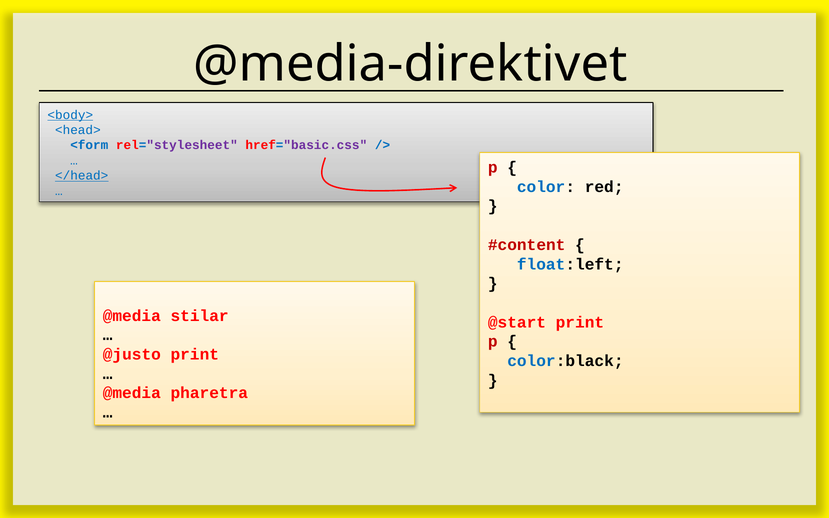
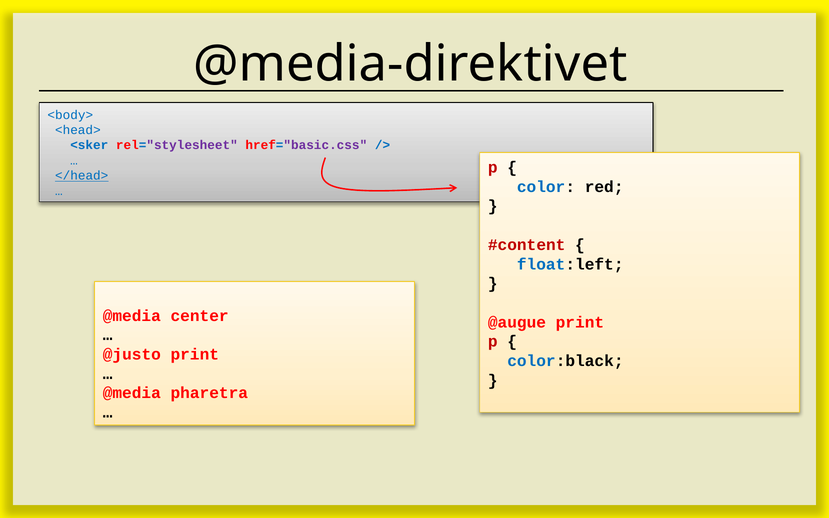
<body> underline: present -> none
<form: <form -> <sker
stilar: stilar -> center
@start: @start -> @augue
